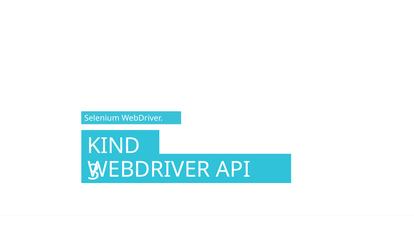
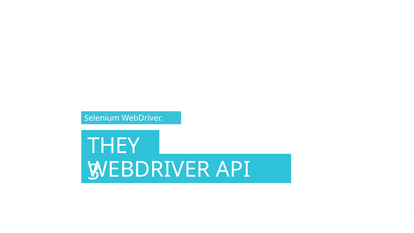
KIND: KIND -> THEY
